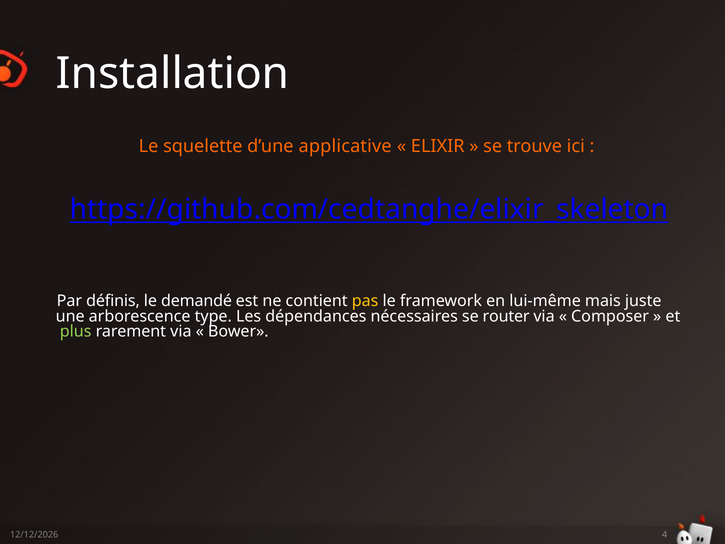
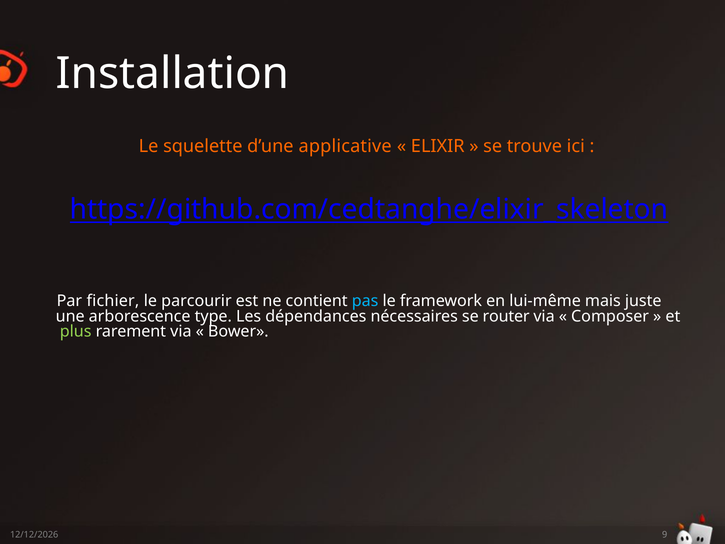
définis: définis -> fichier
demandé: demandé -> parcourir
pas colour: yellow -> light blue
4: 4 -> 9
